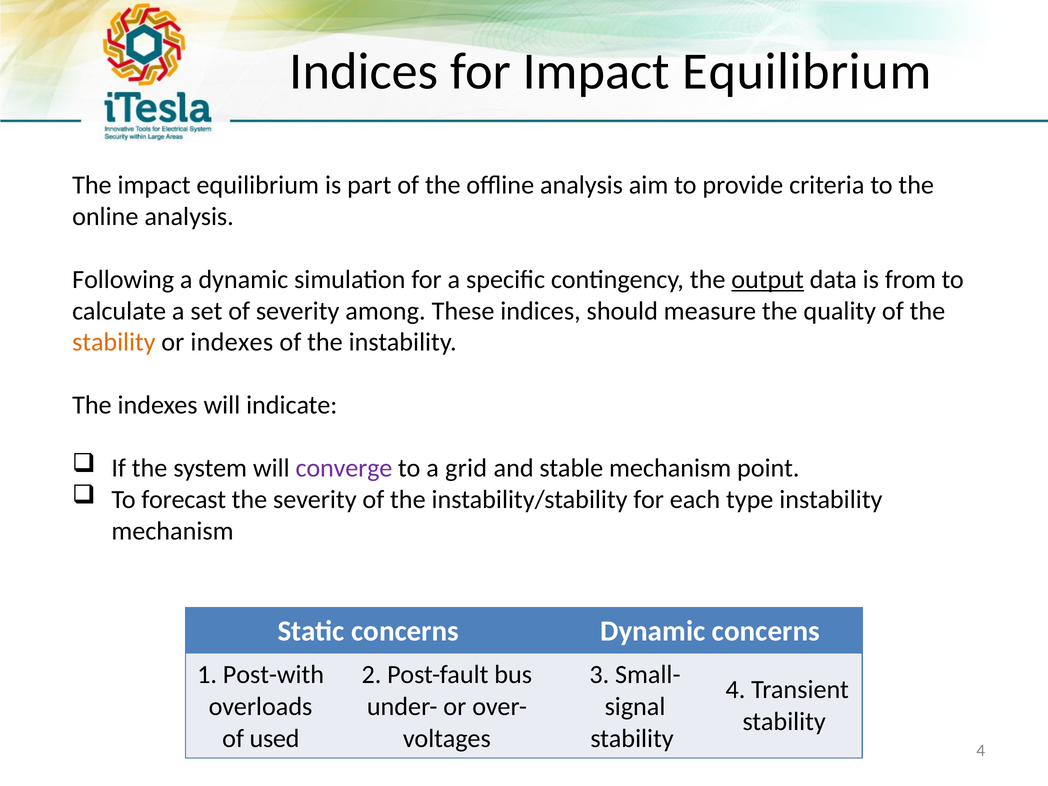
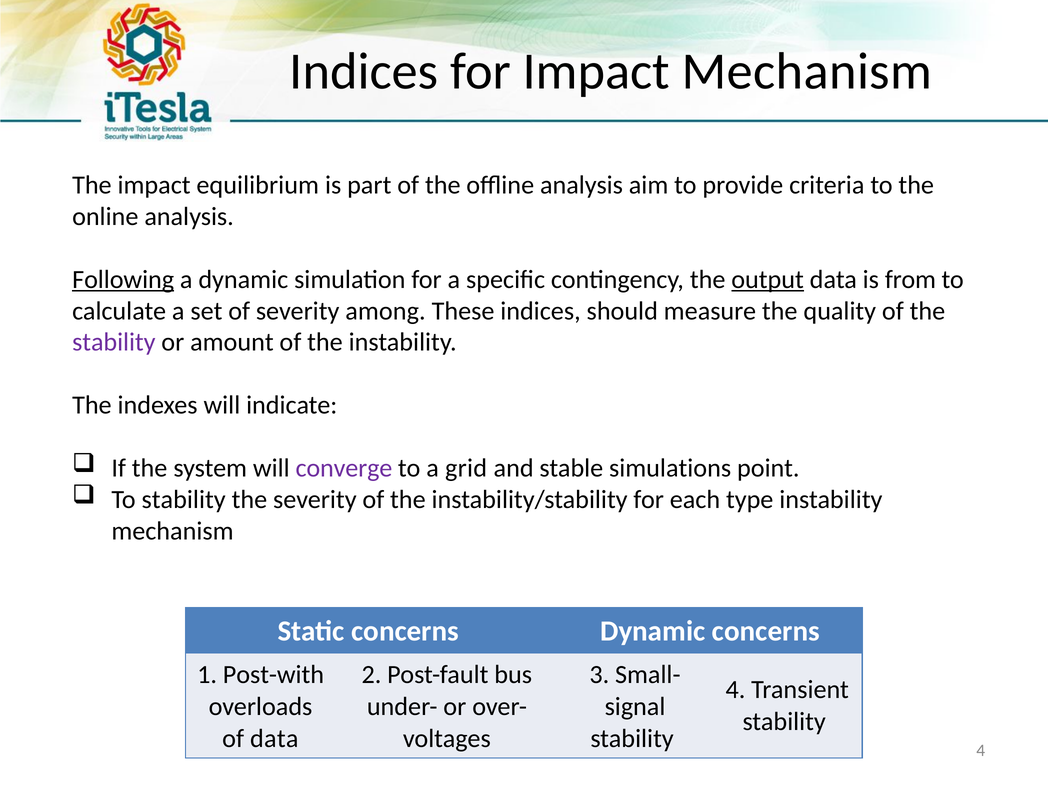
for Impact Equilibrium: Equilibrium -> Mechanism
Following underline: none -> present
stability at (114, 342) colour: orange -> purple
or indexes: indexes -> amount
stable mechanism: mechanism -> simulations
To forecast: forecast -> stability
of used: used -> data
